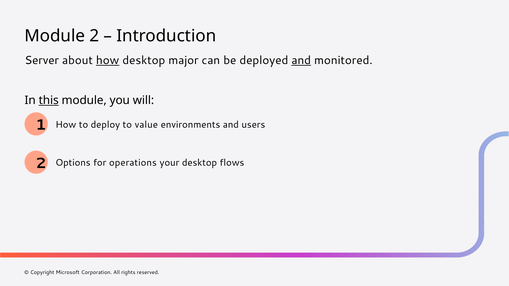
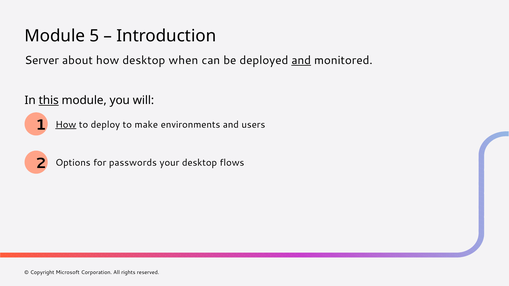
Module 2: 2 -> 5
how at (108, 60) underline: present -> none
major: major -> when
How at (66, 125) underline: none -> present
value: value -> make
operations: operations -> passwords
